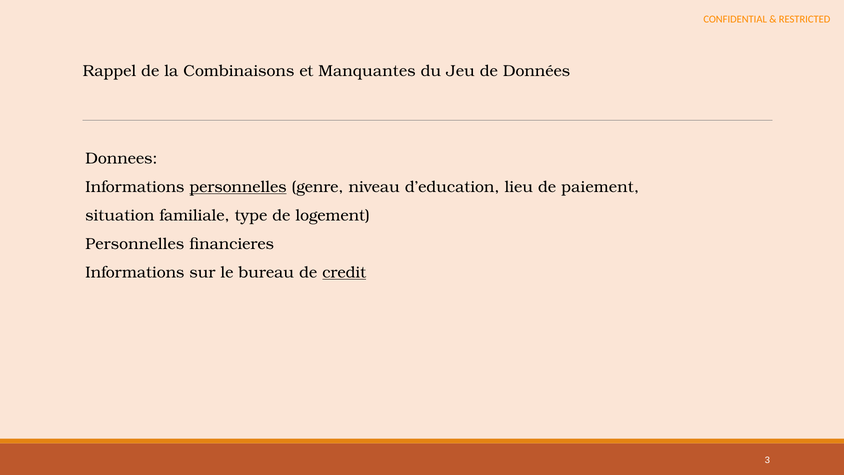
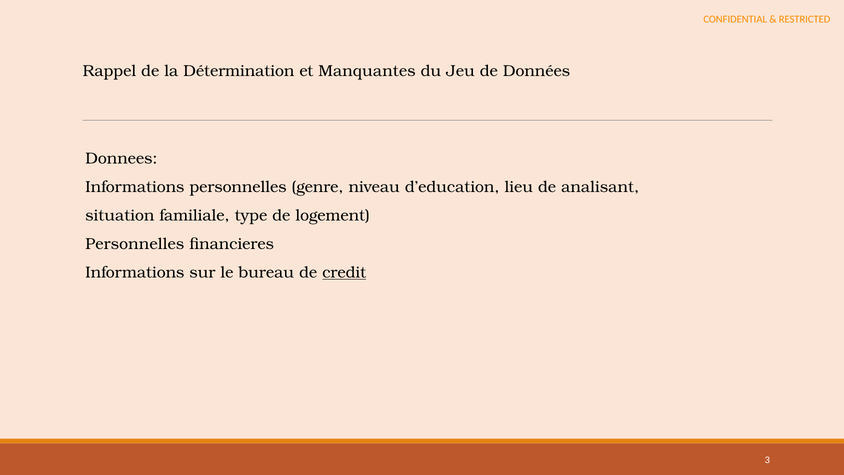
Combinaisons: Combinaisons -> Détermination
personnelles at (238, 187) underline: present -> none
paiement: paiement -> analisant
